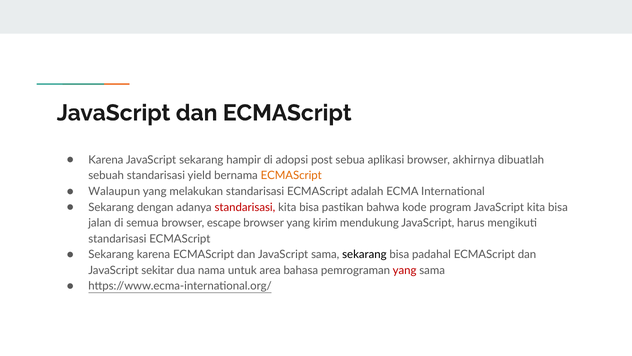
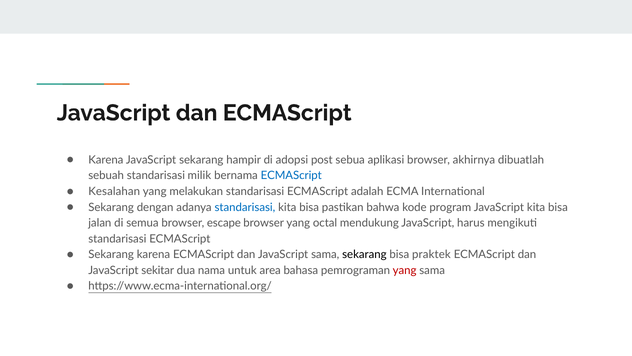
yield: yield -> milik
ECMAScript at (291, 175) colour: orange -> blue
Walaupun: Walaupun -> Kesalahan
standarisasi at (245, 207) colour: red -> blue
kirim: kirim -> octal
padahal: padahal -> praktek
